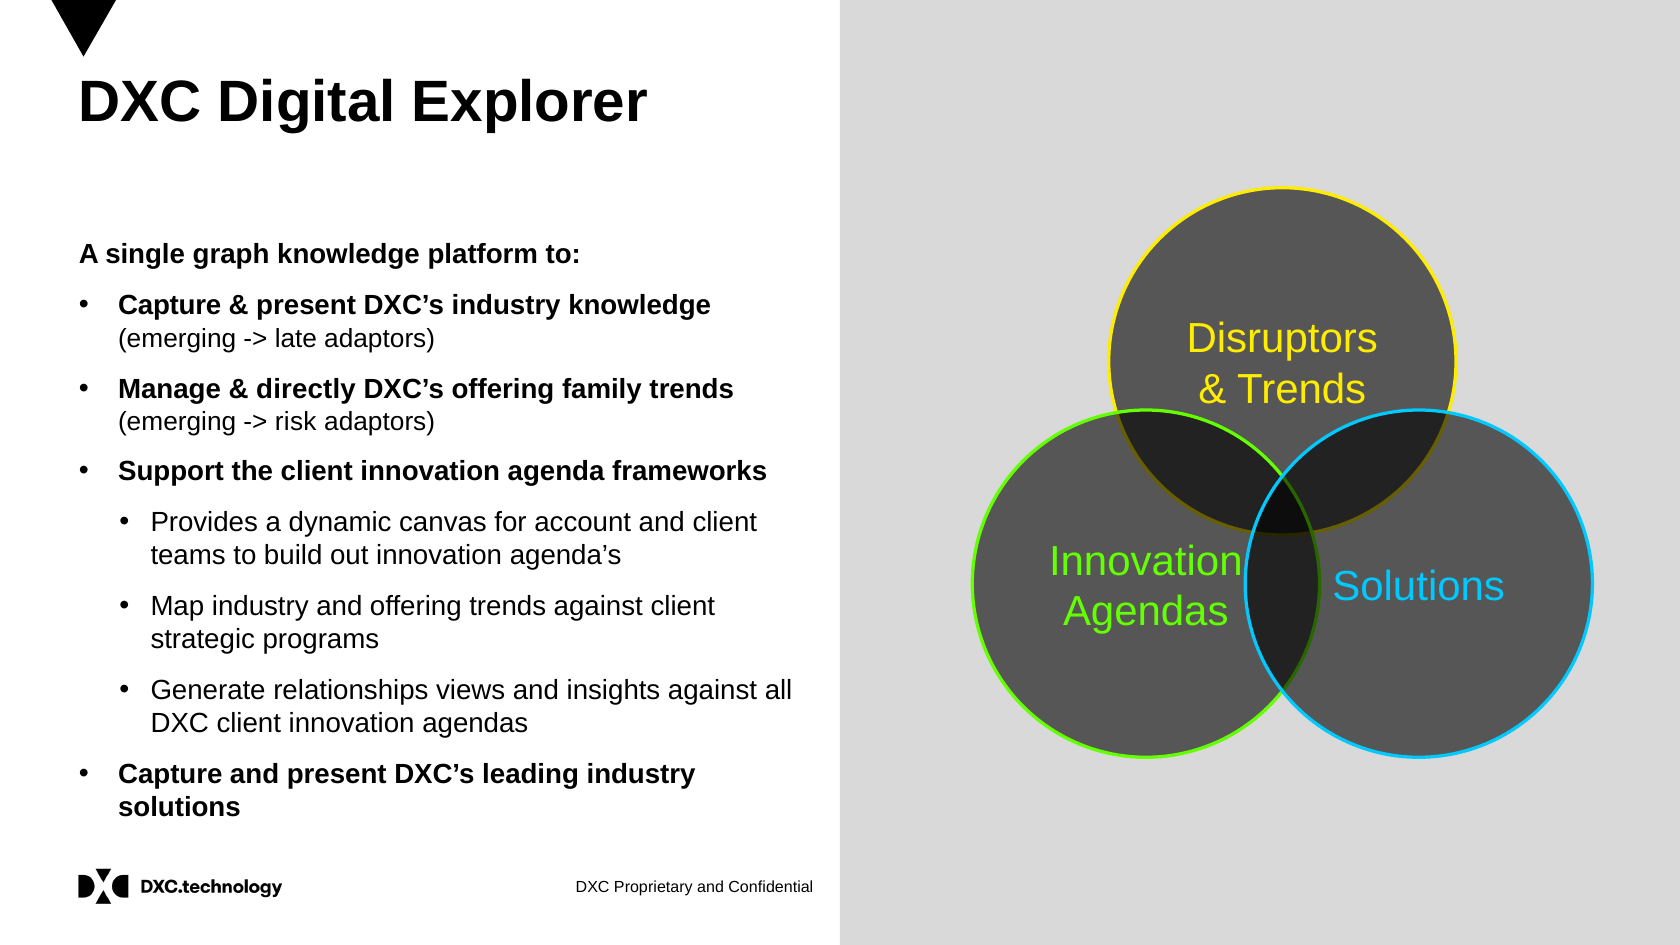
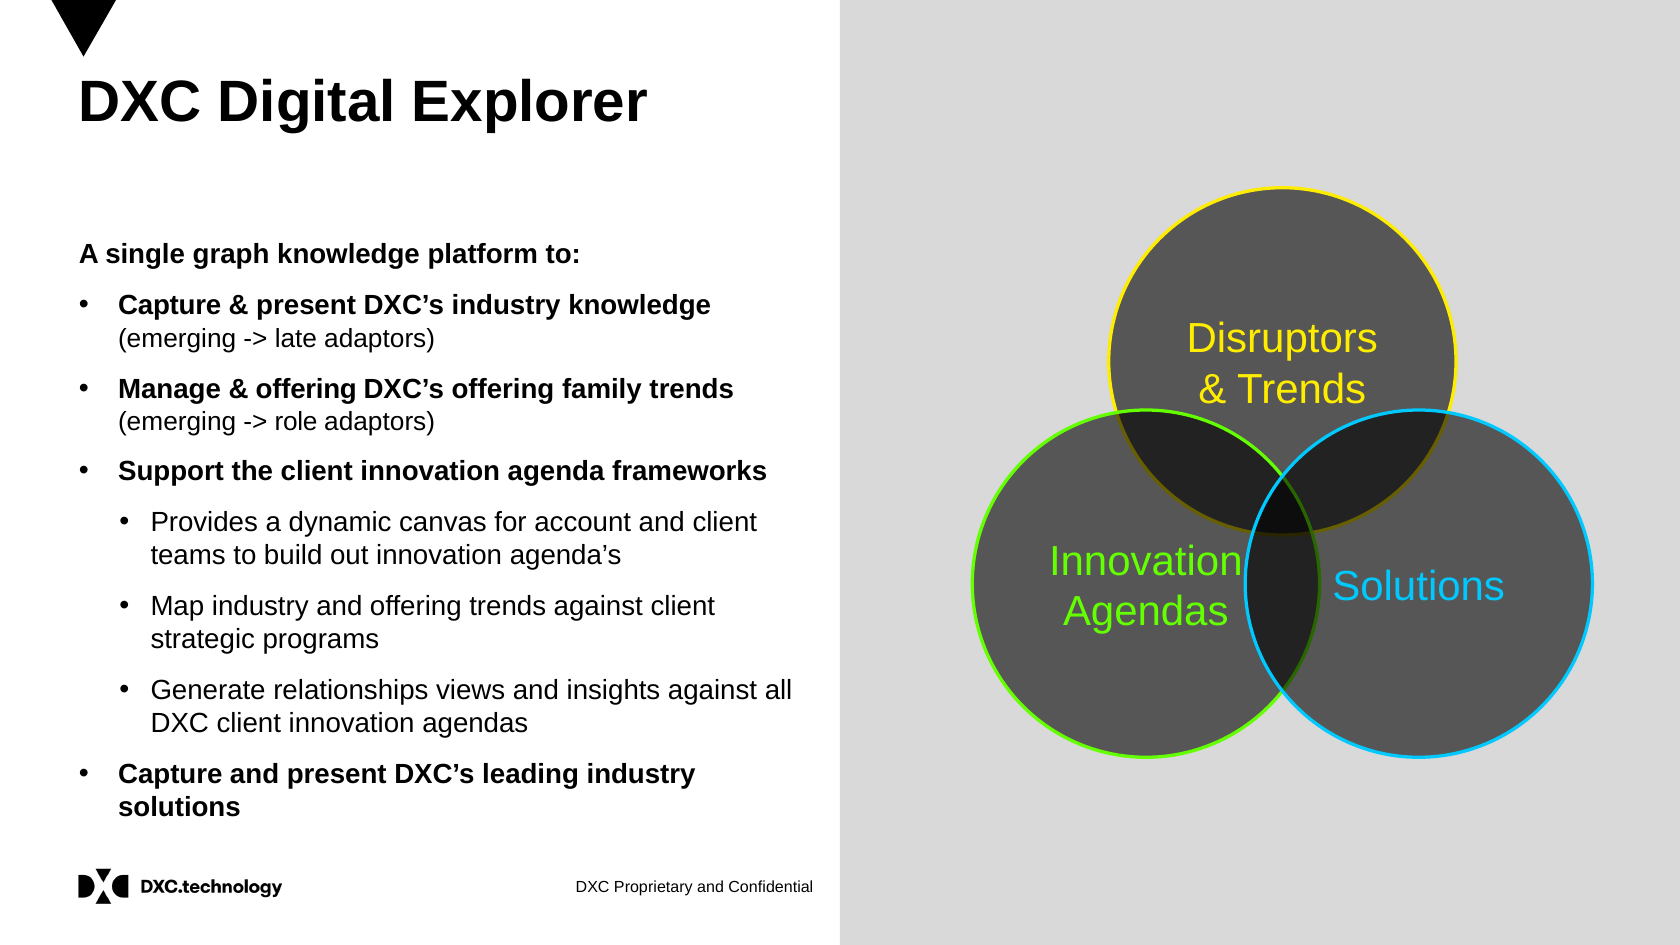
directly at (306, 389): directly -> offering
risk: risk -> role
